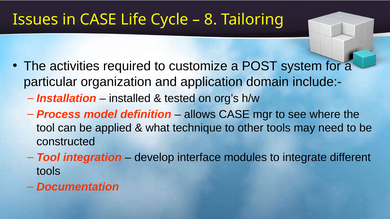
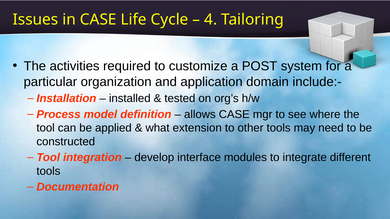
8: 8 -> 4
technique: technique -> extension
